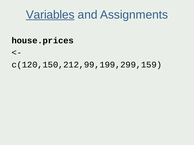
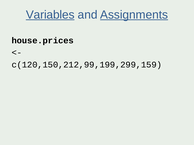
Assignments underline: none -> present
